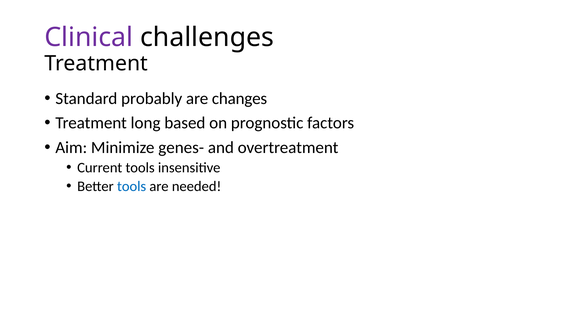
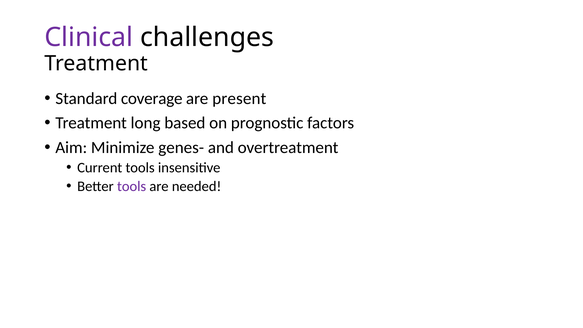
probably: probably -> coverage
changes: changes -> present
tools at (132, 186) colour: blue -> purple
